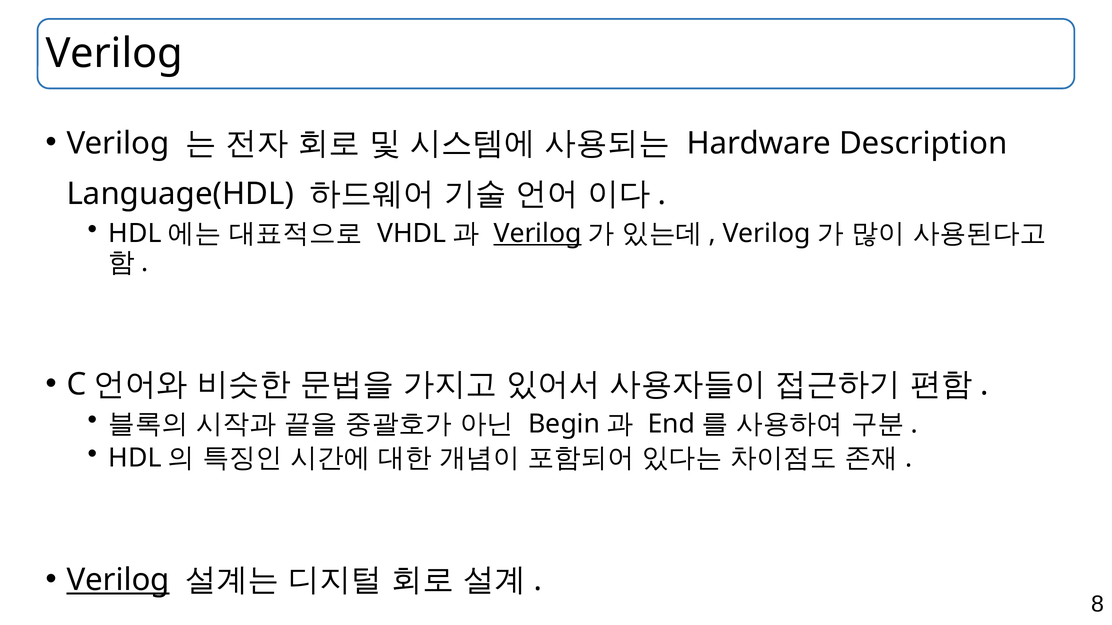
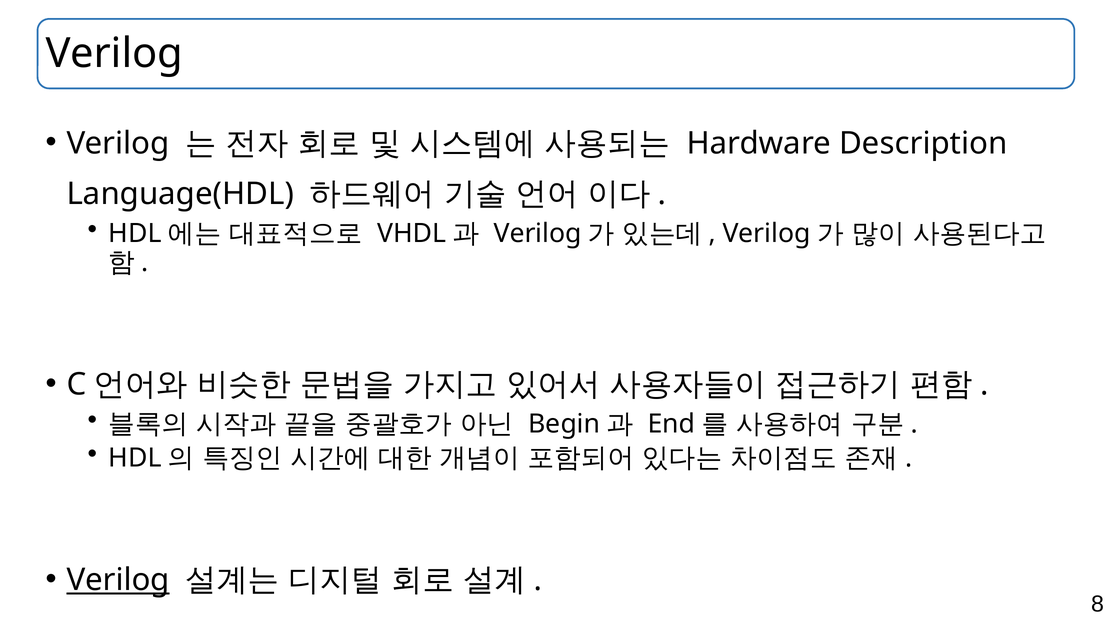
Verilog at (538, 234) underline: present -> none
